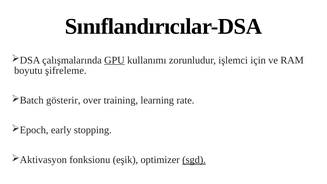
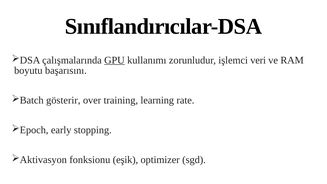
için: için -> veri
şifreleme: şifreleme -> başarısını
sgd underline: present -> none
